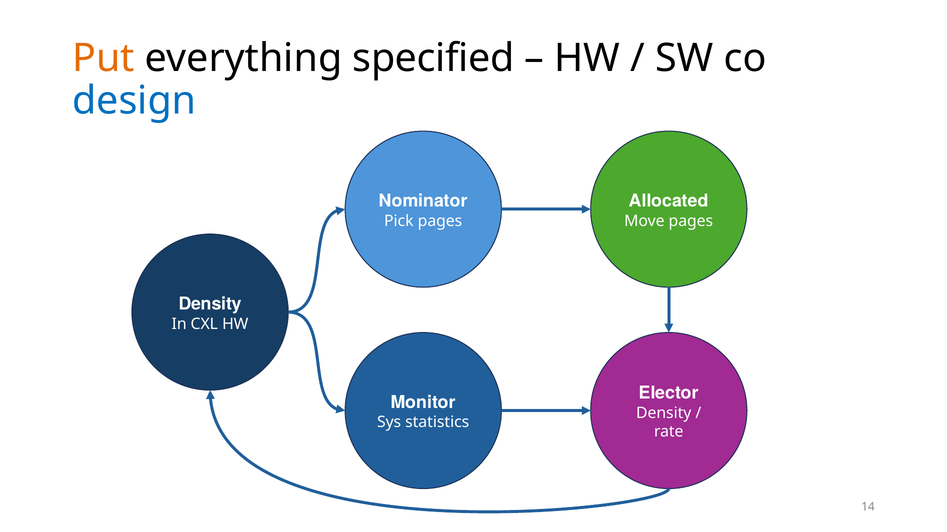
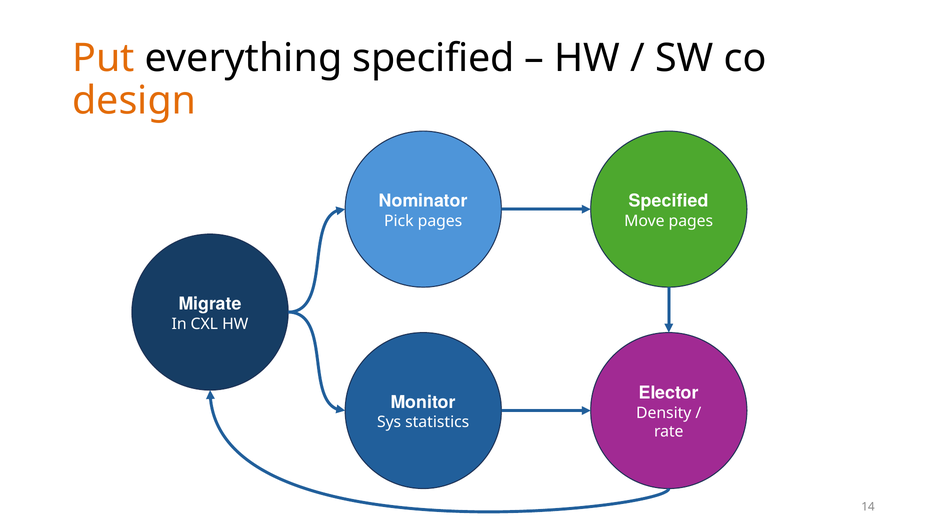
design colour: blue -> orange
Allocated at (669, 201): Allocated -> Specified
Density at (210, 304): Density -> Migrate
